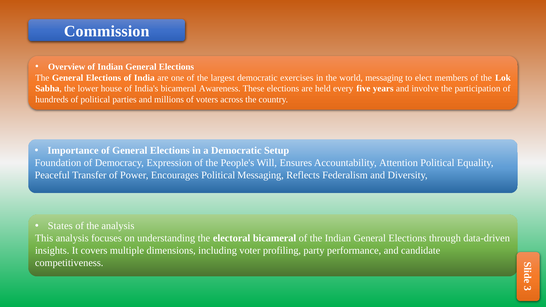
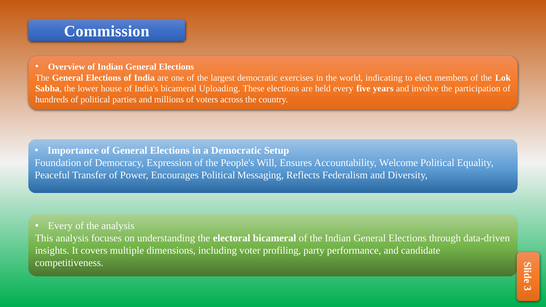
world messaging: messaging -> indicating
Awareness: Awareness -> Uploading
Attention: Attention -> Welcome
States at (60, 226): States -> Every
